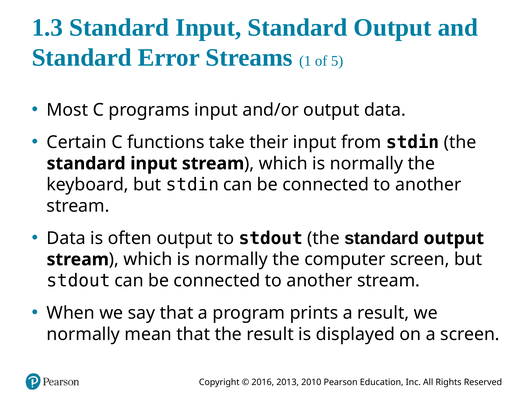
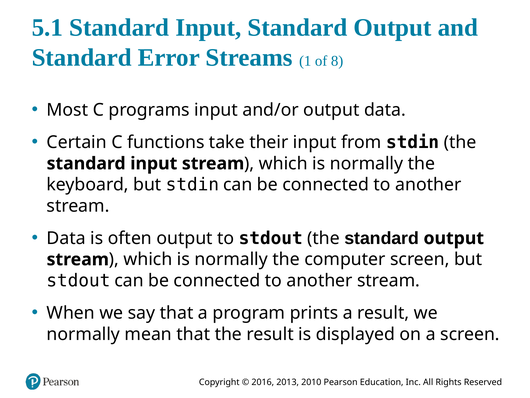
1.3: 1.3 -> 5.1
5: 5 -> 8
